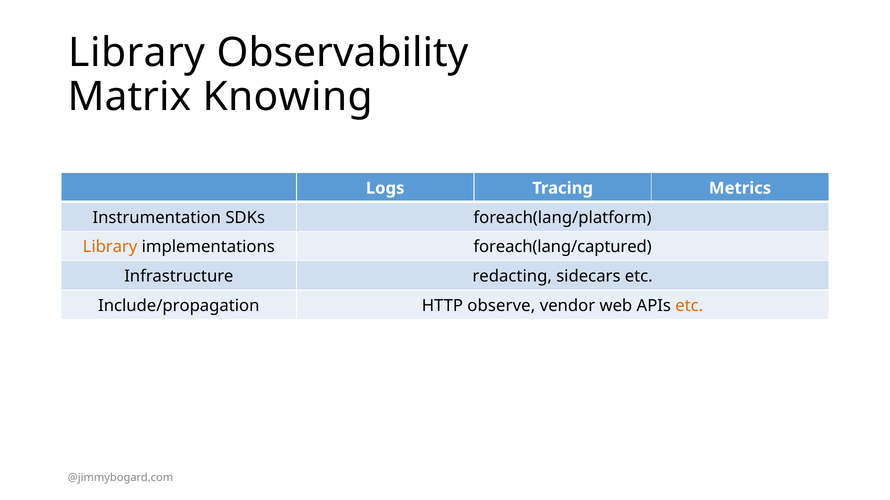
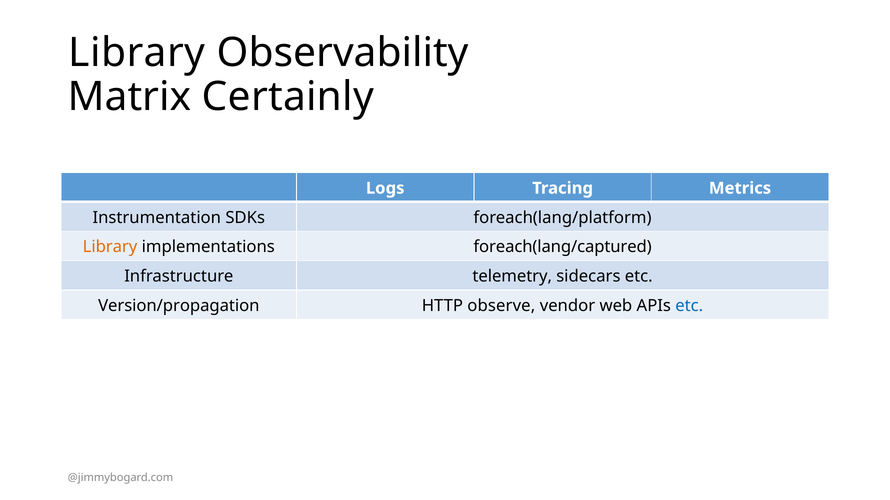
Knowing: Knowing -> Certainly
redacting: redacting -> telemetry
Include/propagation: Include/propagation -> Version/propagation
etc at (689, 306) colour: orange -> blue
